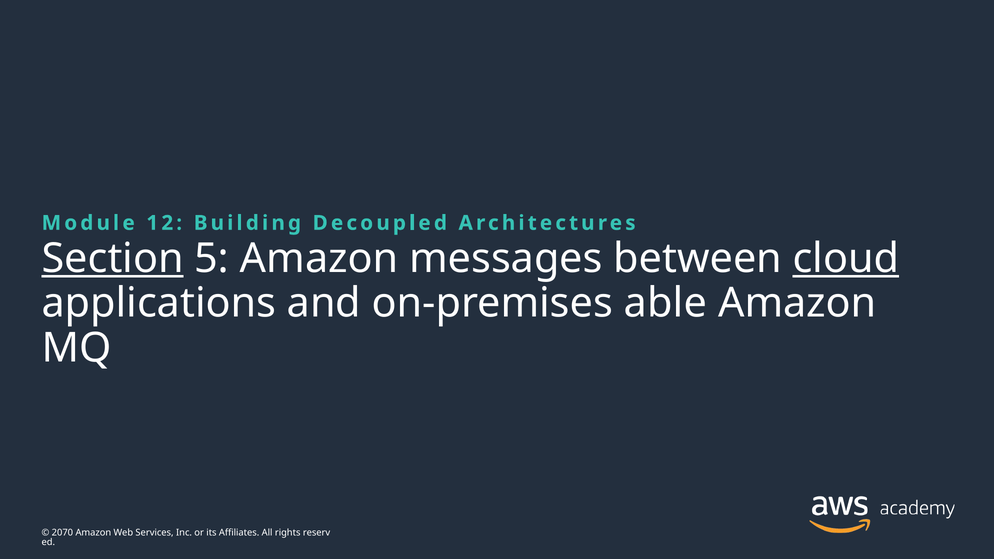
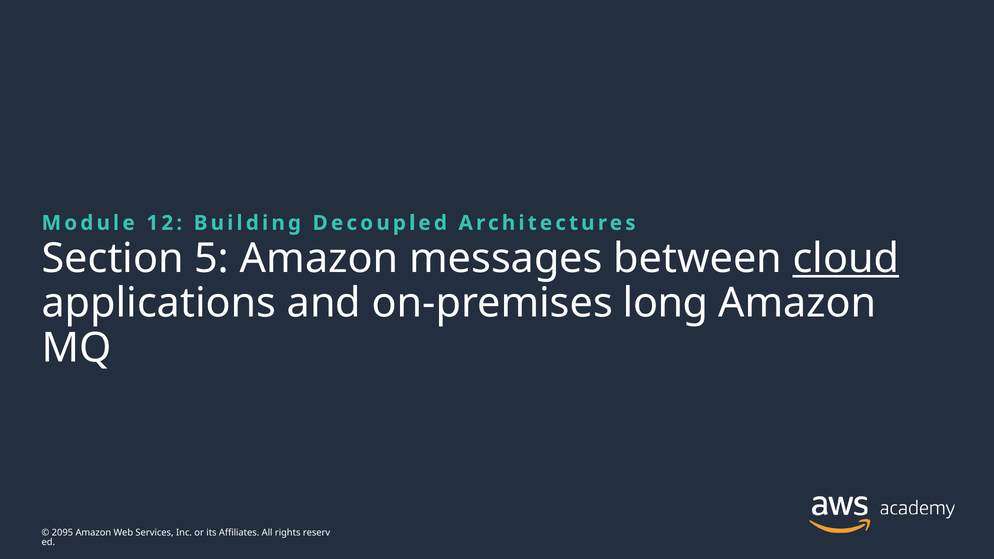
Section underline: present -> none
able: able -> long
2070: 2070 -> 2095
